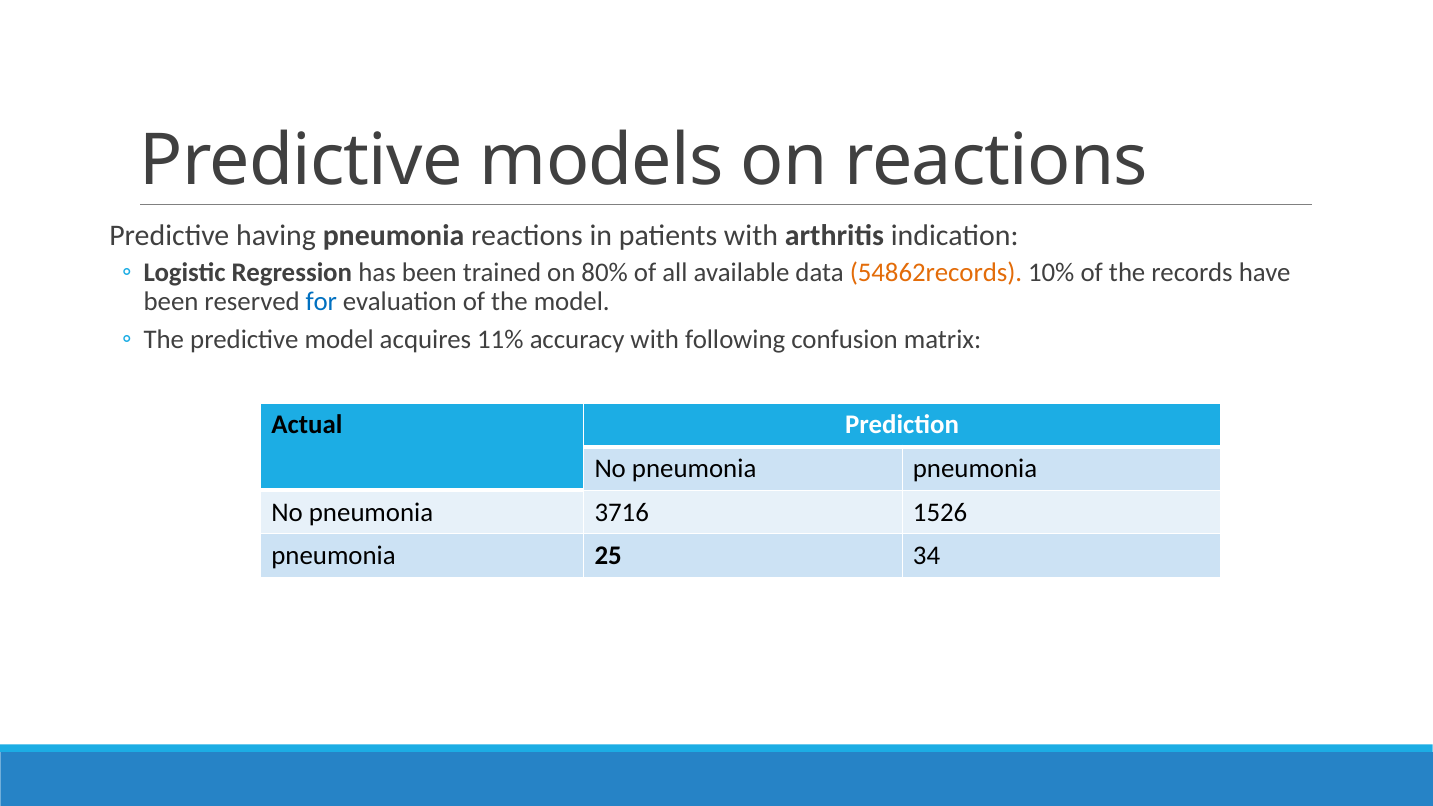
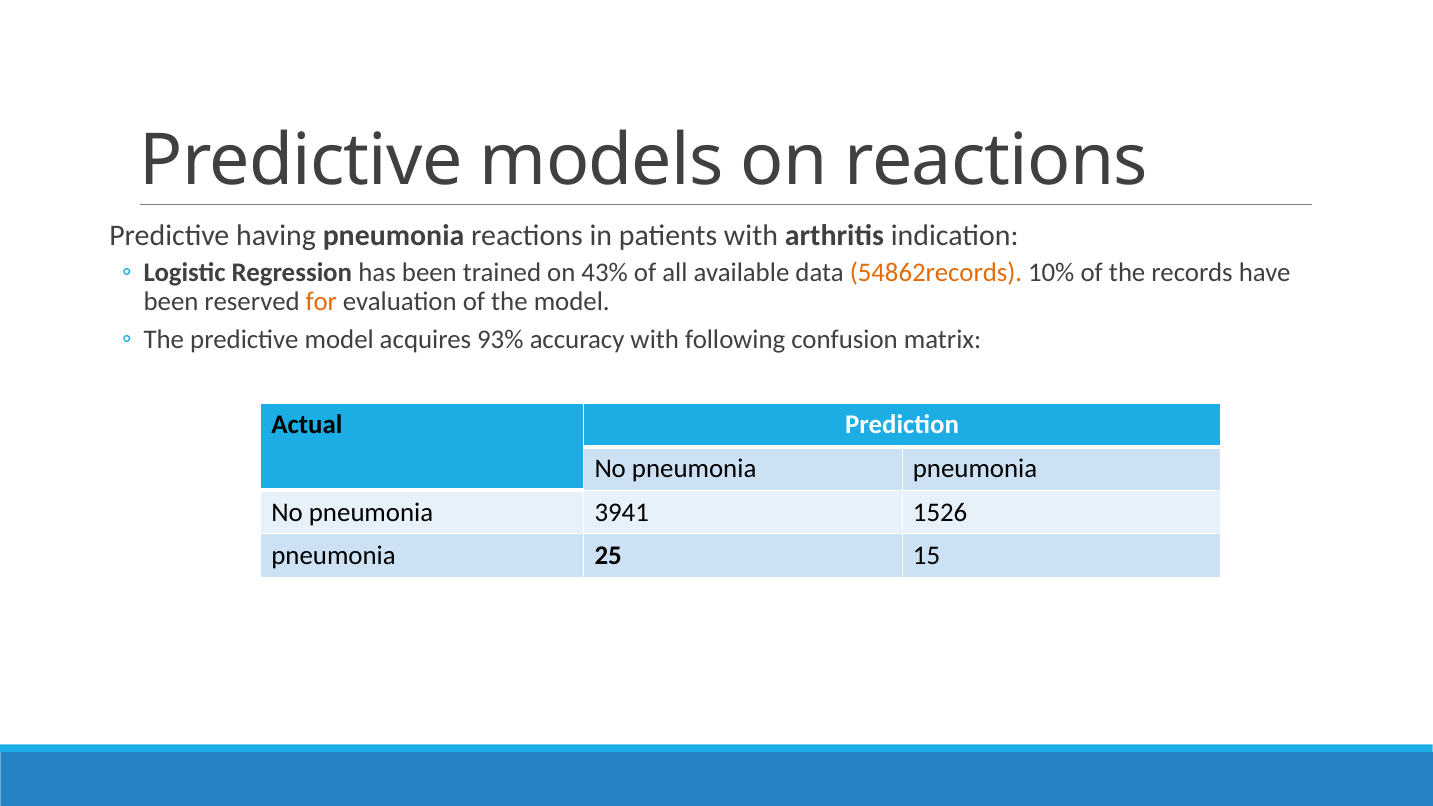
80%: 80% -> 43%
for colour: blue -> orange
11%: 11% -> 93%
3716: 3716 -> 3941
34: 34 -> 15
